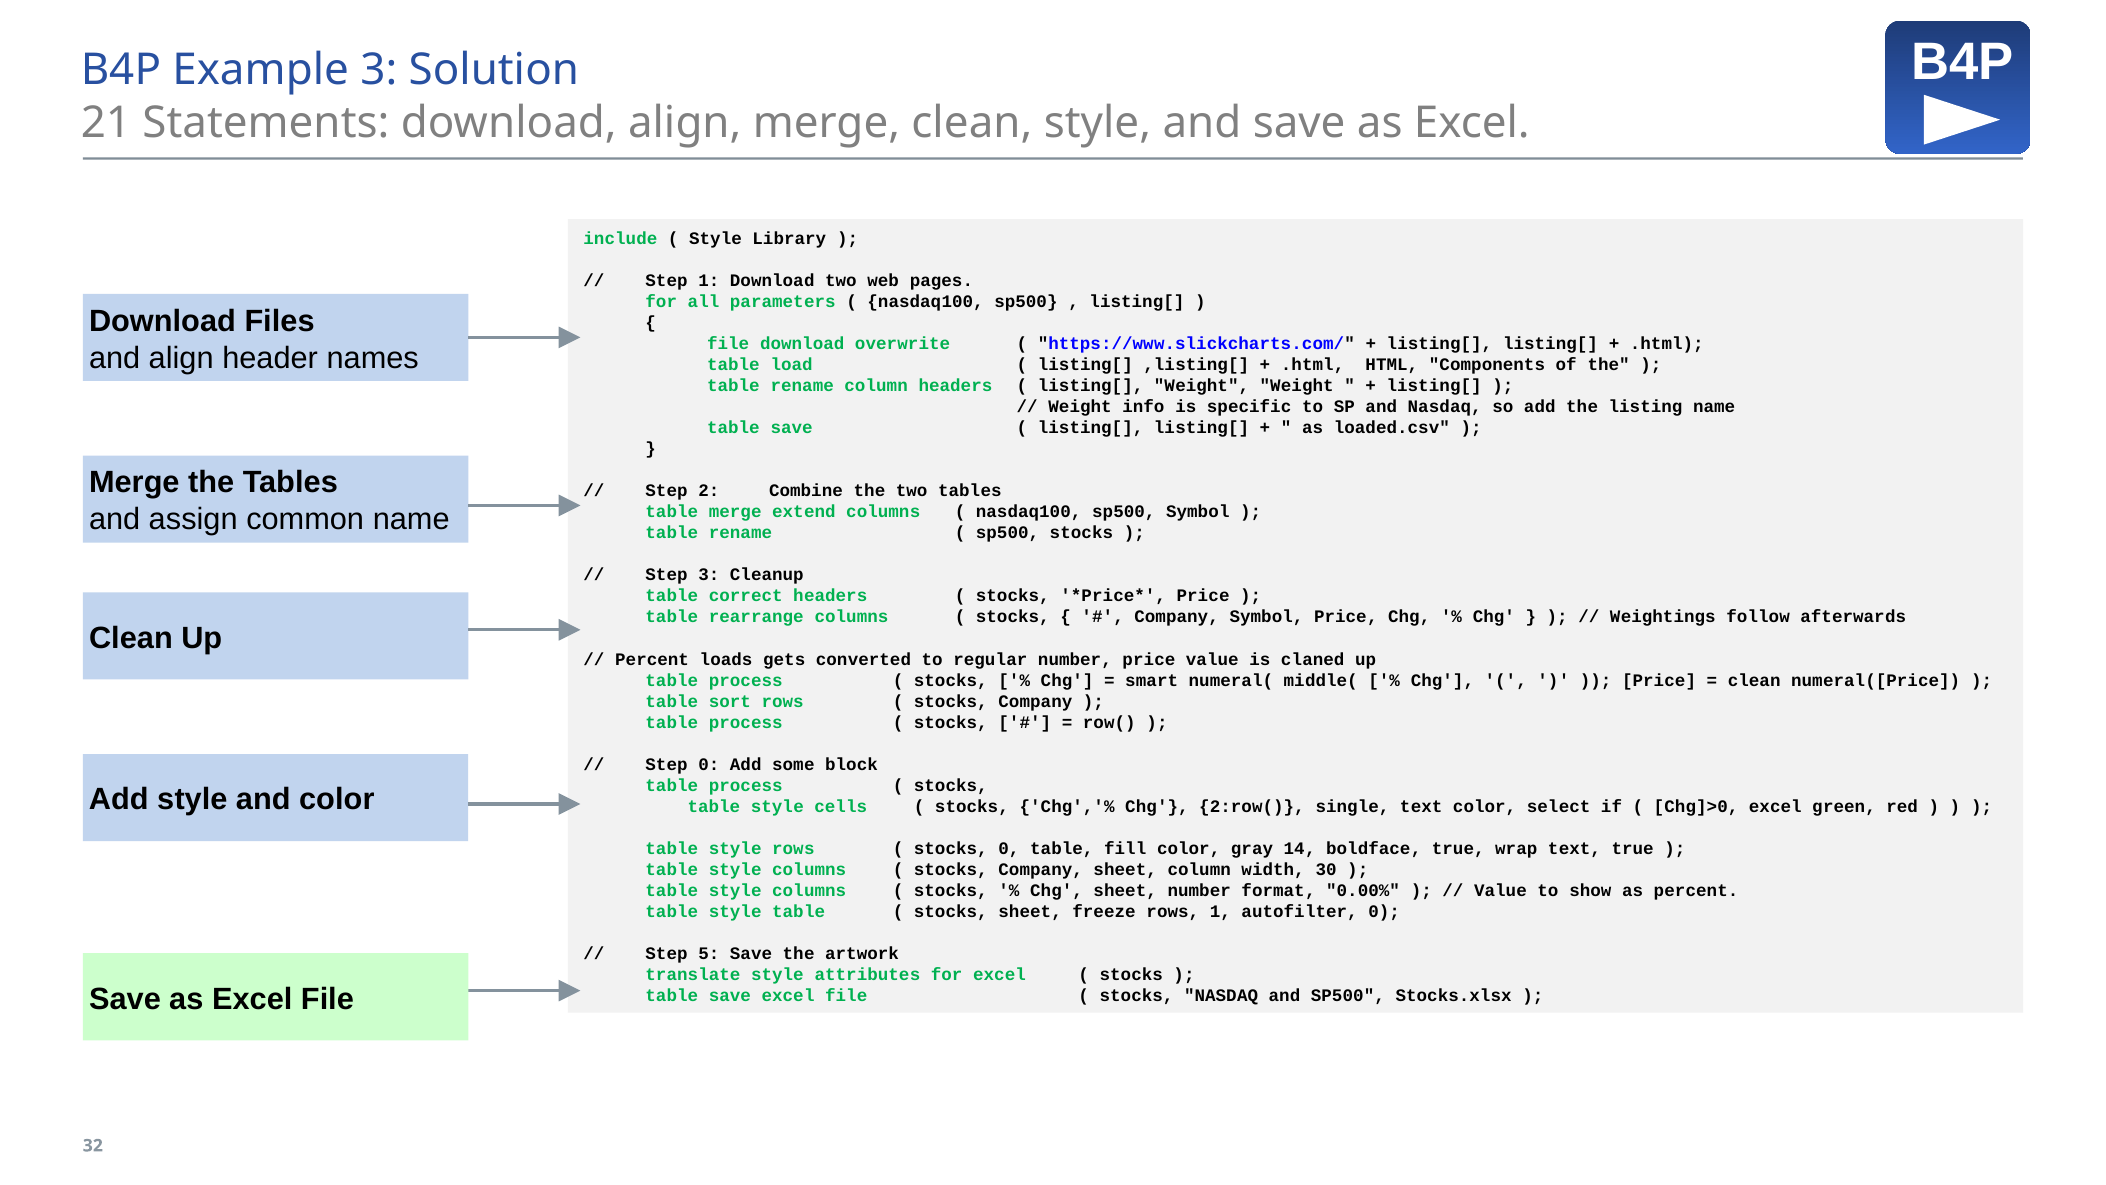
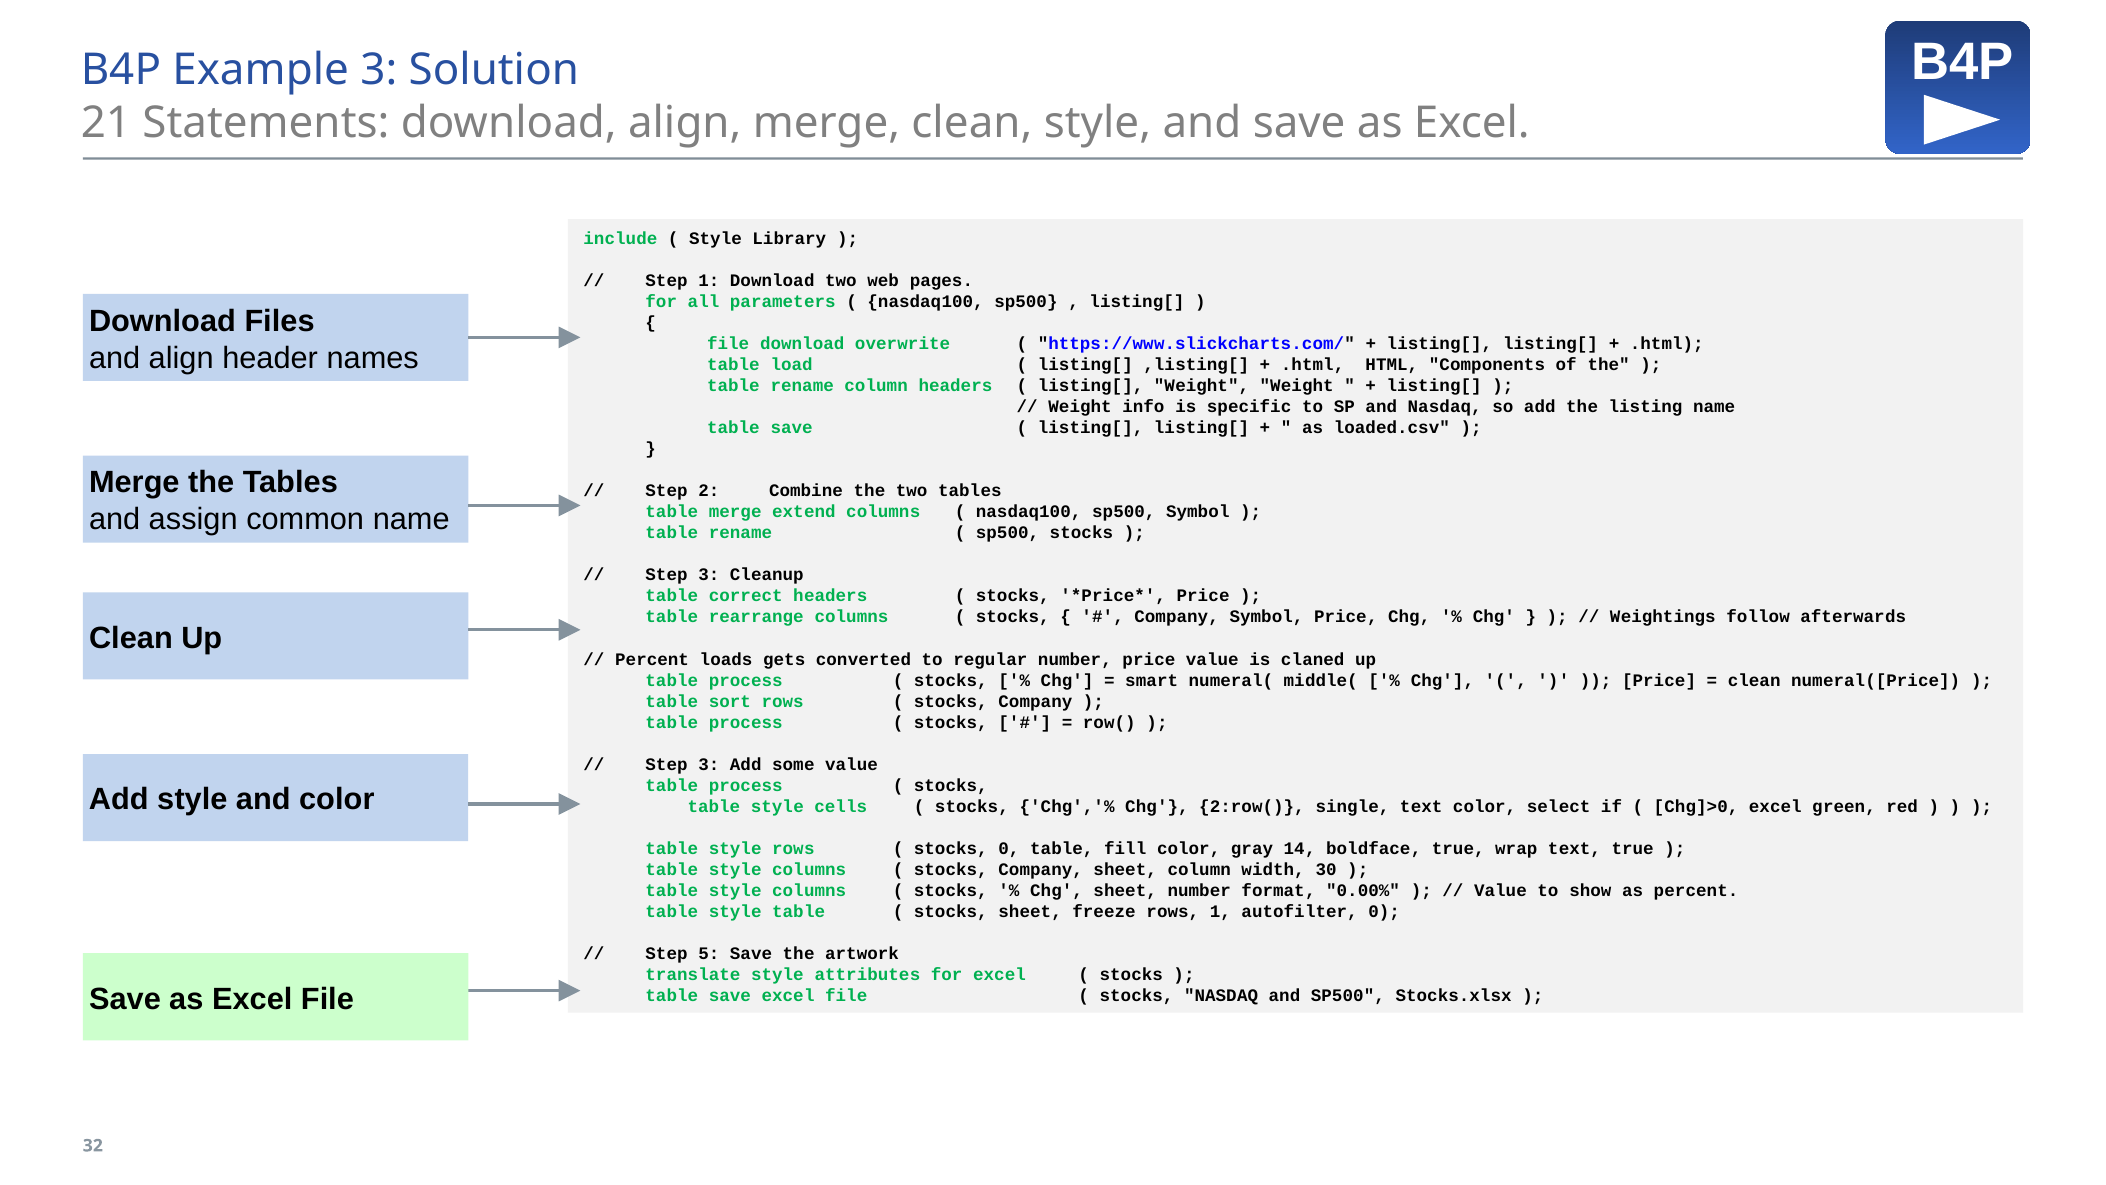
0 at (709, 764): 0 -> 3
some block: block -> value
